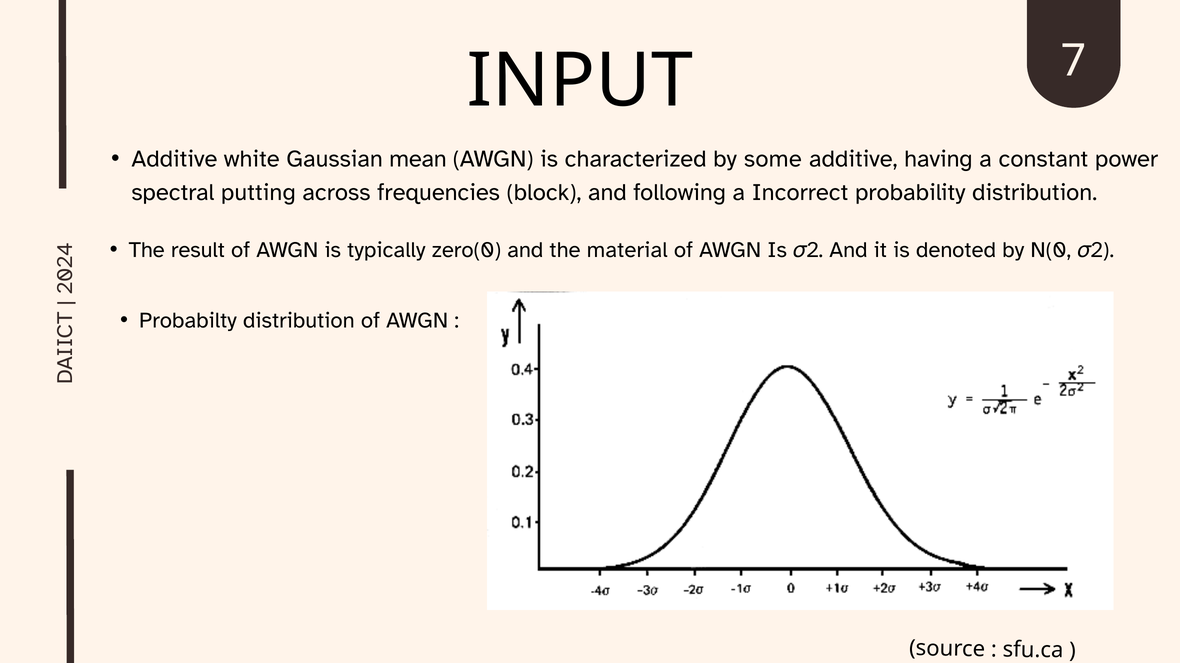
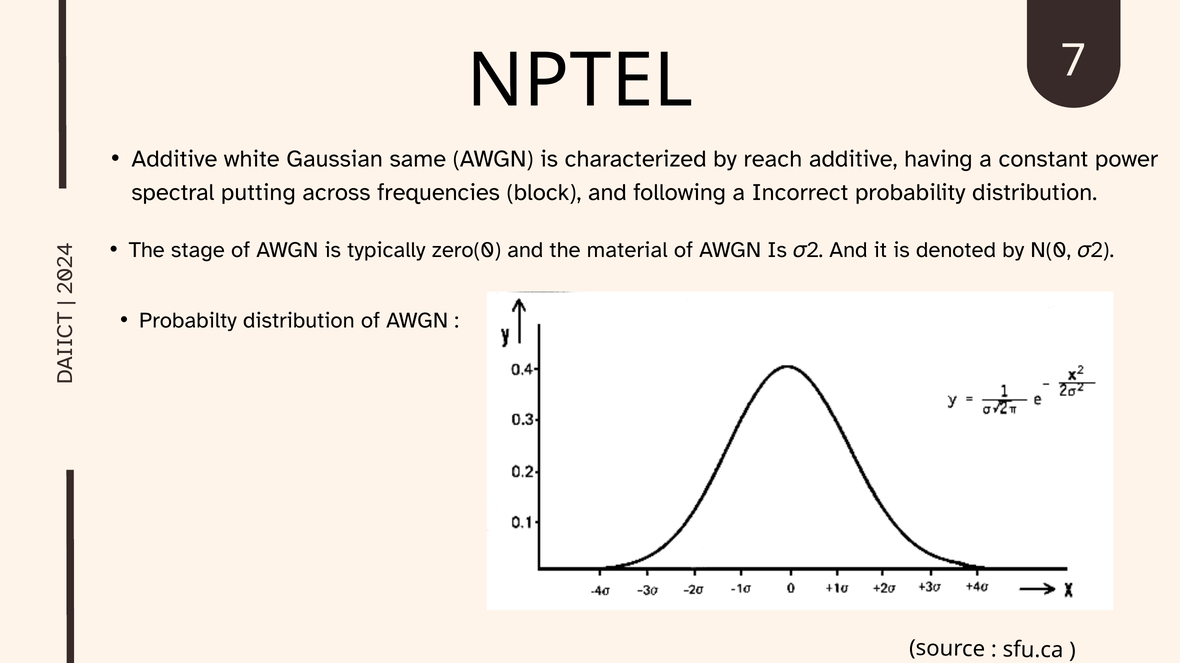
INPUT: INPUT -> NPTEL
mean: mean -> same
some: some -> reach
result: result -> stage
